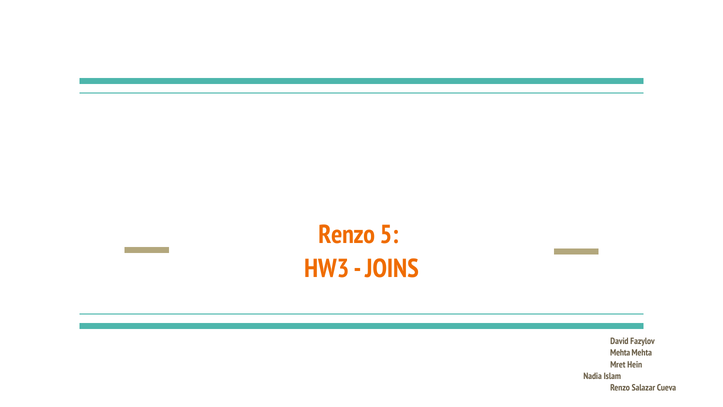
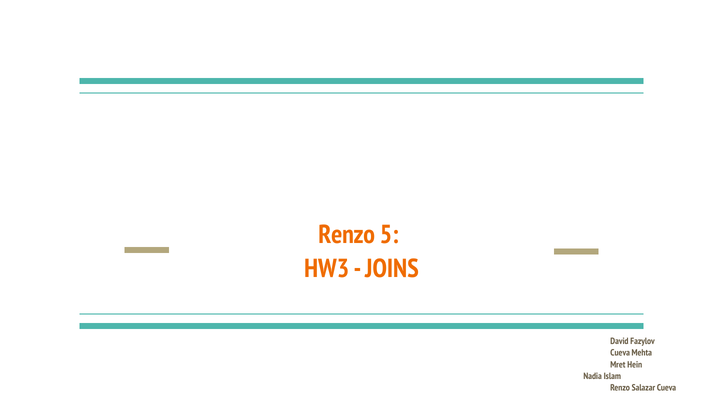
Mehta at (620, 353): Mehta -> Cueva
